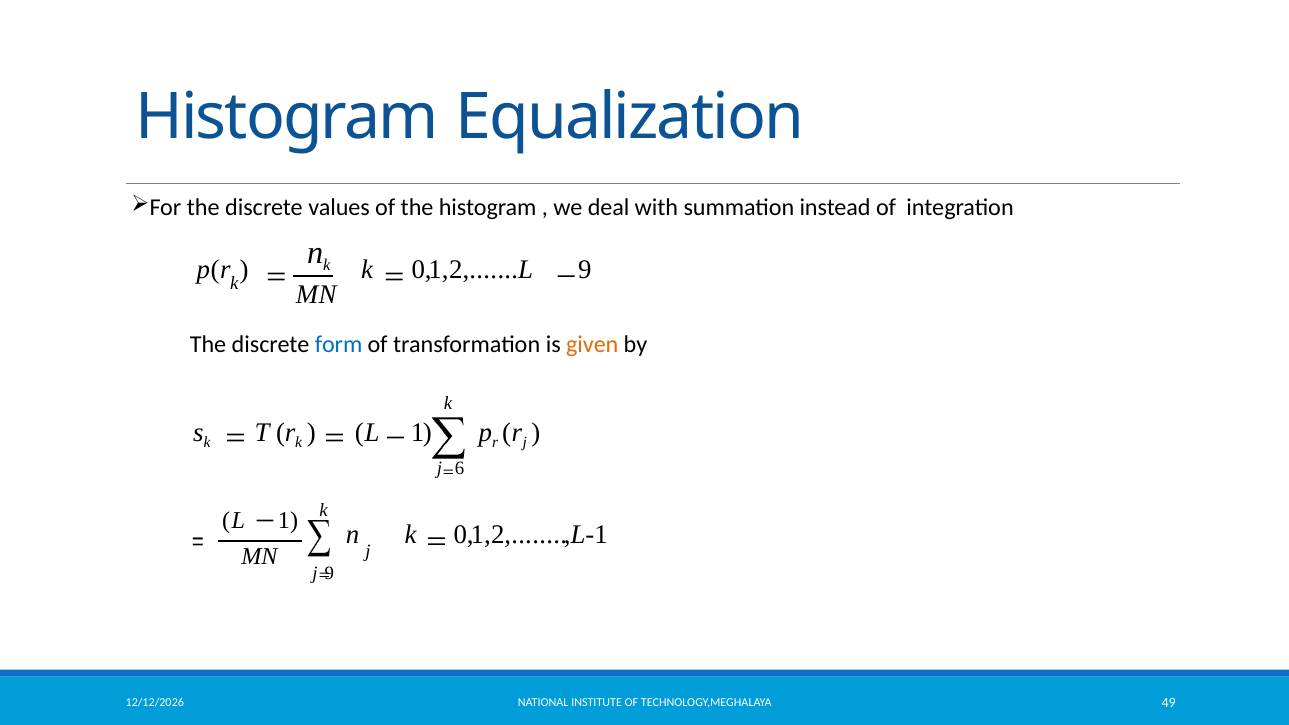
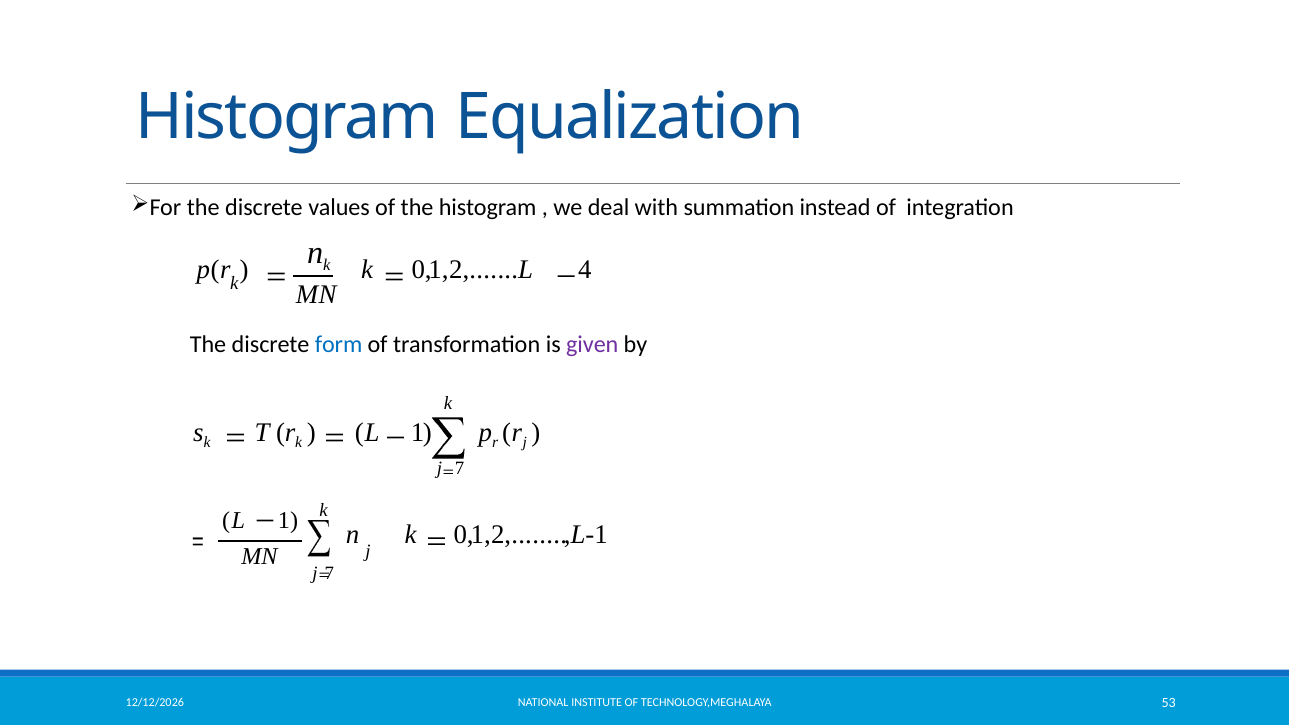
0,1,2,.......L 9: 9 -> 4
given colour: orange -> purple
6 at (460, 469): 6 -> 7
9 at (329, 574): 9 -> 7
49: 49 -> 53
